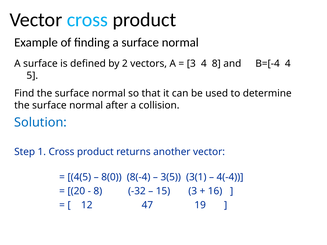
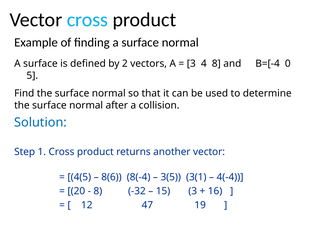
B=[-4 4: 4 -> 0
8(0: 8(0 -> 8(6
